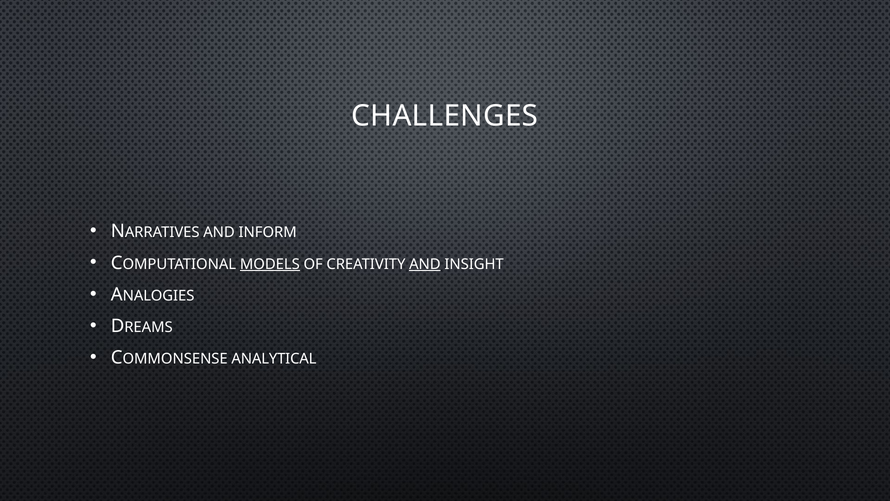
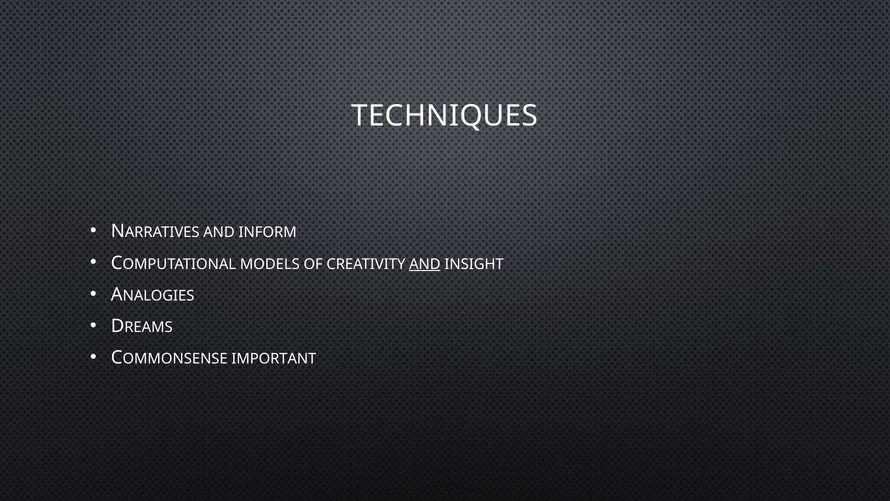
CHALLENGES: CHALLENGES -> TECHNIQUES
MODELS underline: present -> none
ANALYTICAL: ANALYTICAL -> IMPORTANT
